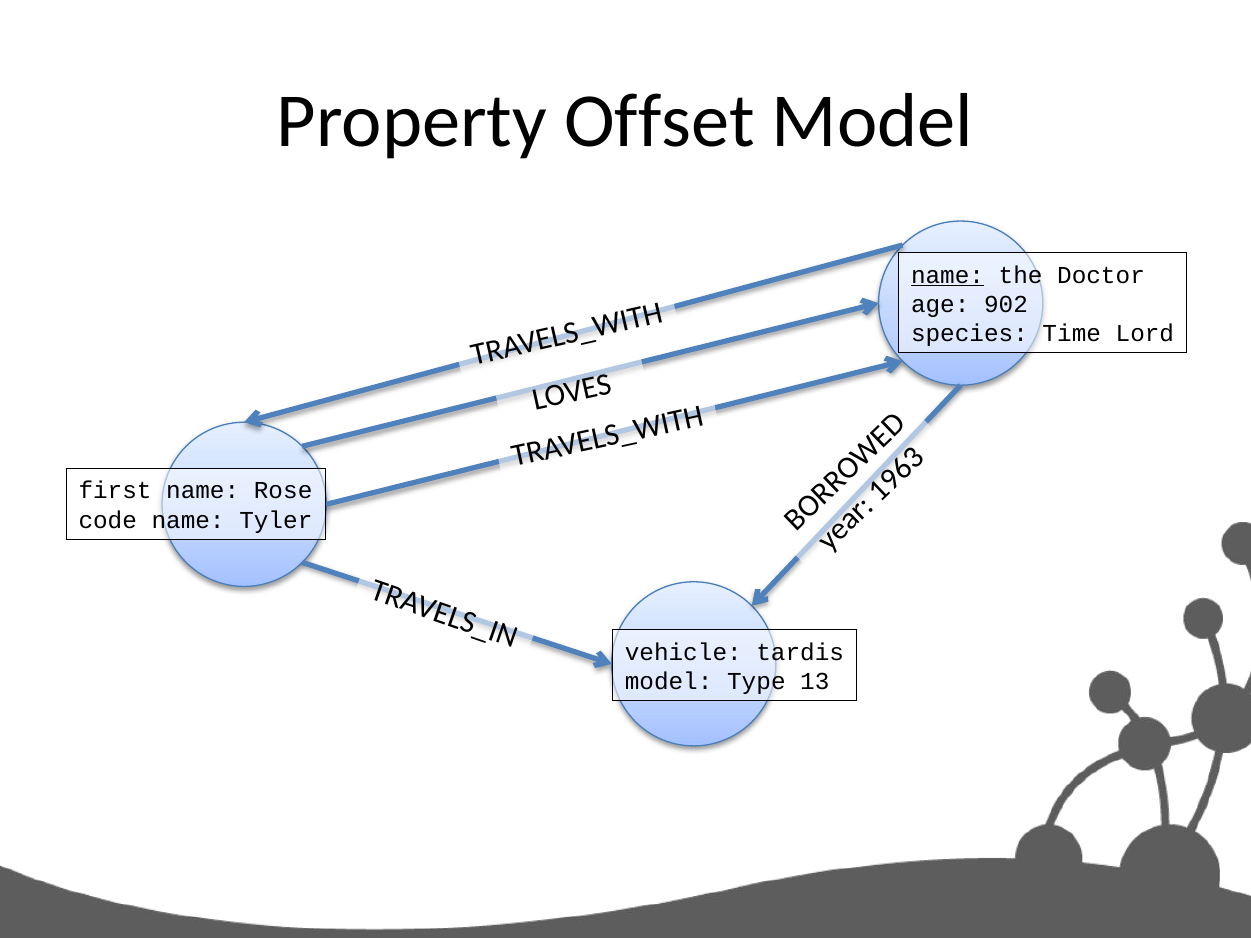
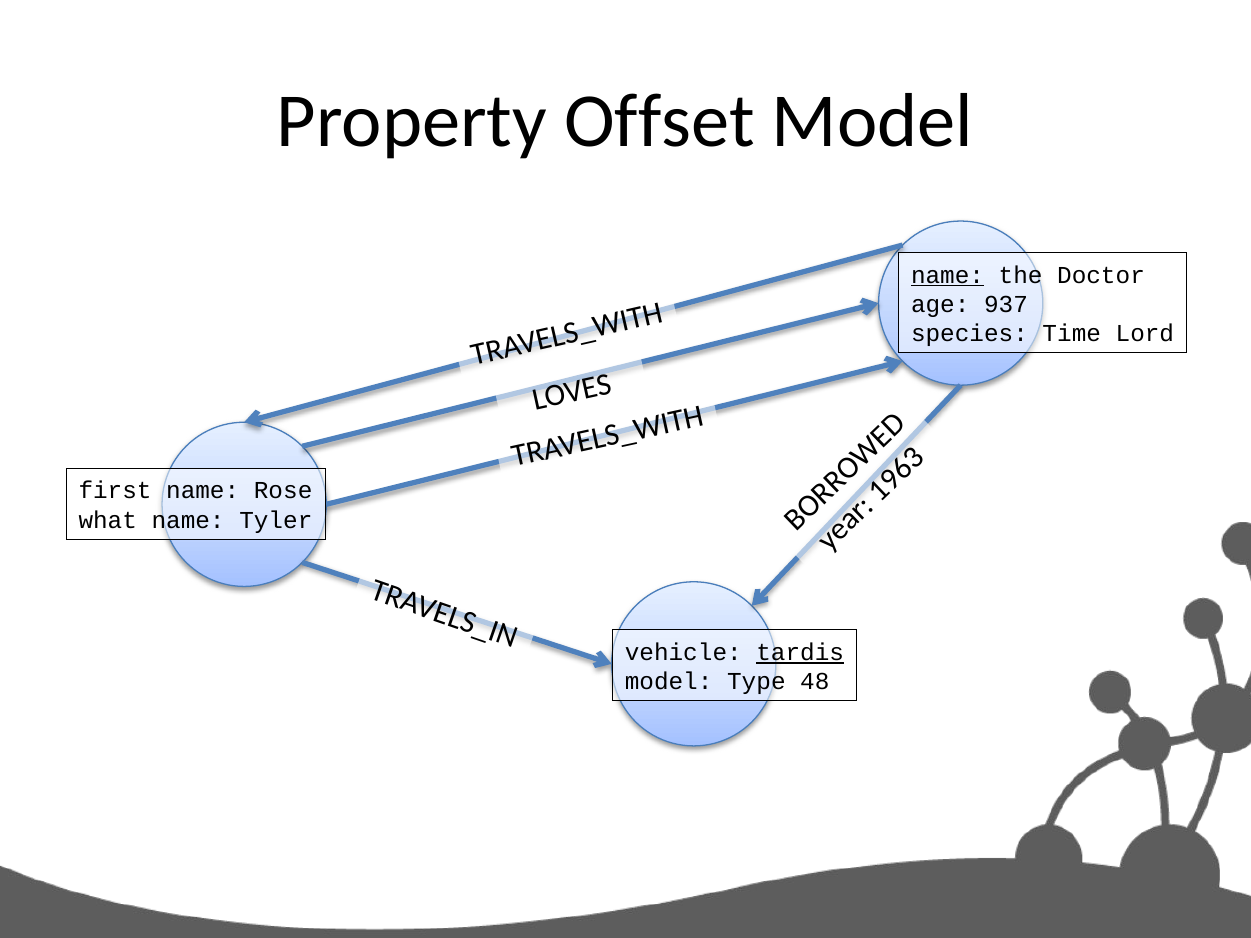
902: 902 -> 937
code: code -> what
tardis underline: none -> present
13: 13 -> 48
